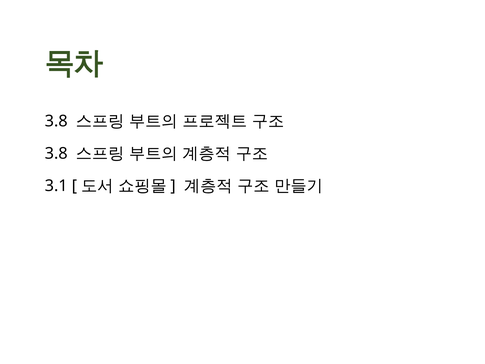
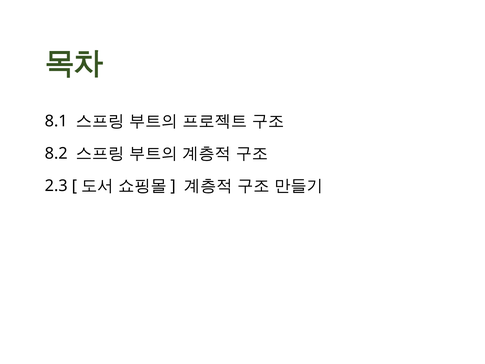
3.8 at (56, 121): 3.8 -> 8.1
3.8 at (56, 153): 3.8 -> 8.2
3.1: 3.1 -> 2.3
